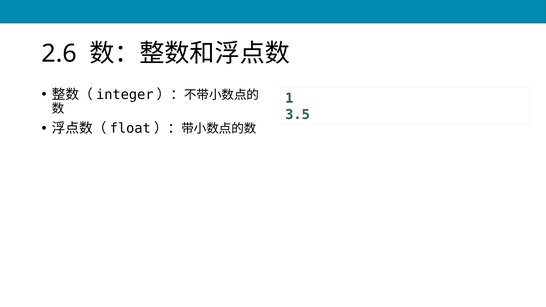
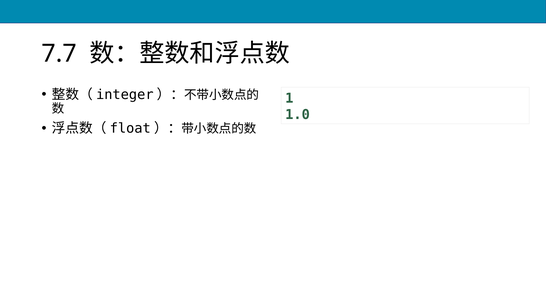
2.6: 2.6 -> 7.7
3.5: 3.5 -> 1.0
